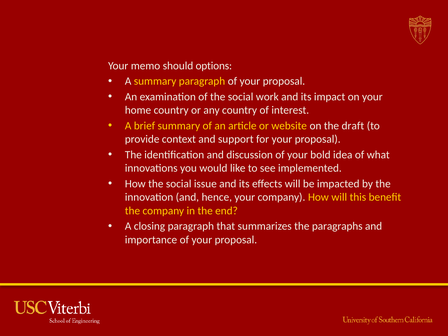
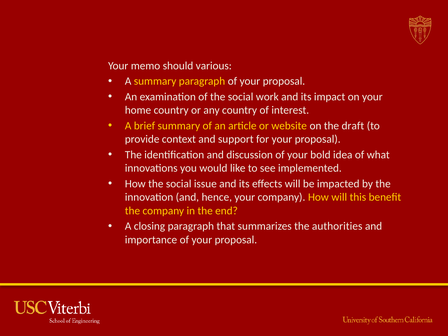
options: options -> various
paragraphs: paragraphs -> authorities
